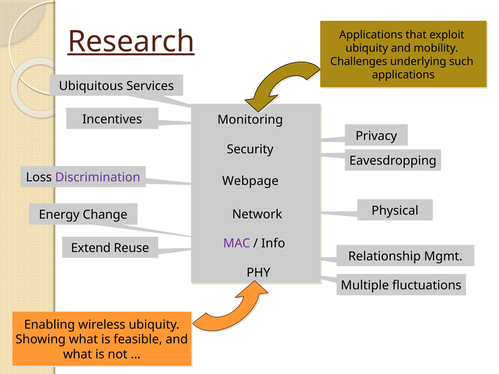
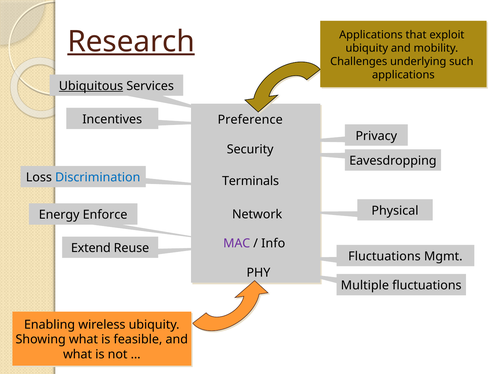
Ubiquitous underline: none -> present
Monitoring: Monitoring -> Preference
Discrimination colour: purple -> blue
Webpage: Webpage -> Terminals
Change: Change -> Enforce
Relationship at (385, 257): Relationship -> Fluctuations
